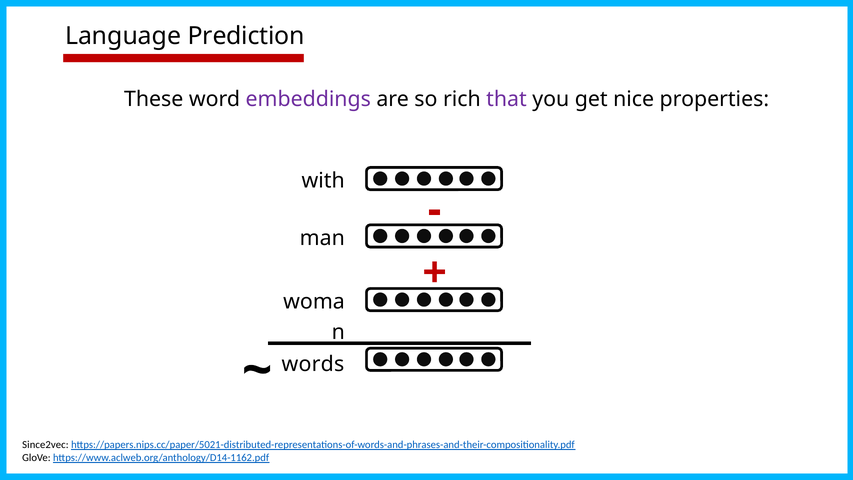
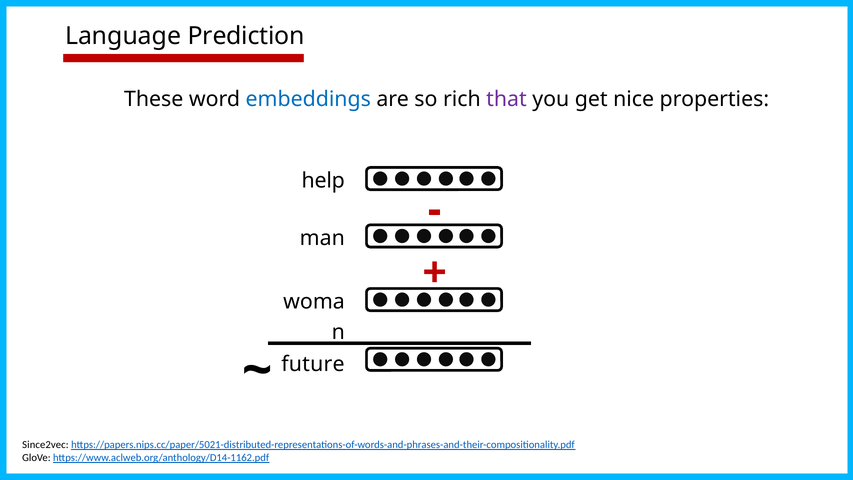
embeddings colour: purple -> blue
with: with -> help
words: words -> future
